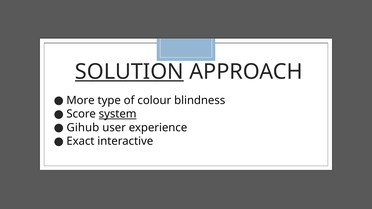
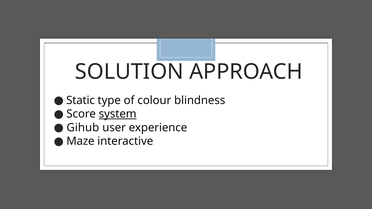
SOLUTION underline: present -> none
More: More -> Static
Exact: Exact -> Maze
